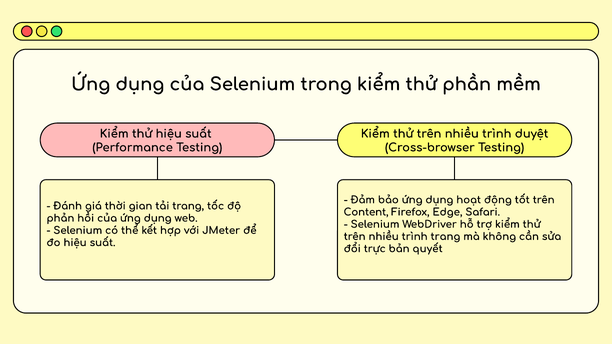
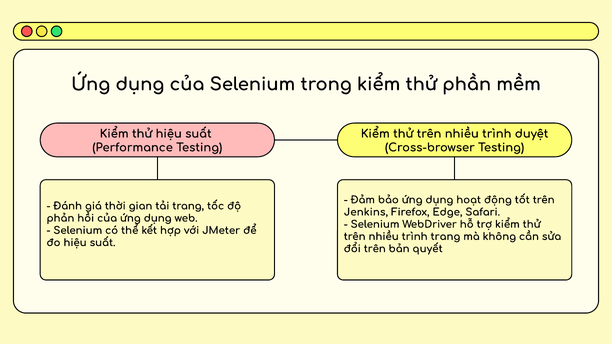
Content: Content -> Jenkins
đổi trực: trực -> trên
